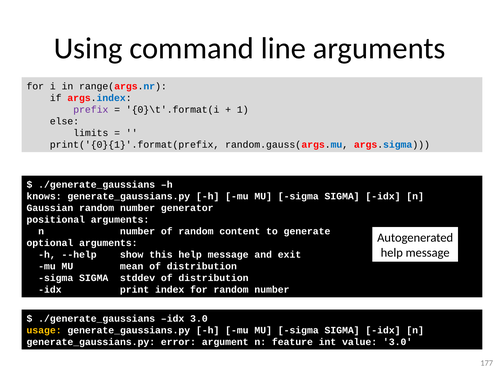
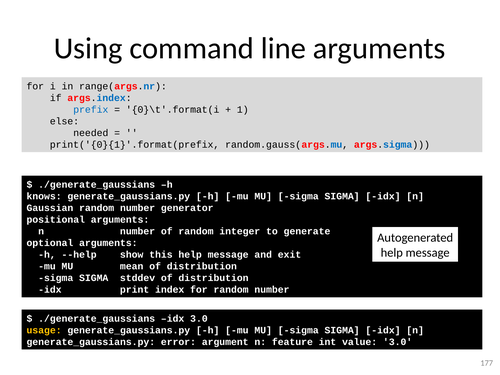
prefix colour: purple -> blue
limits: limits -> needed
content: content -> integer
